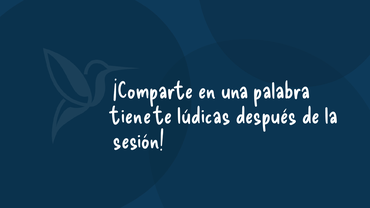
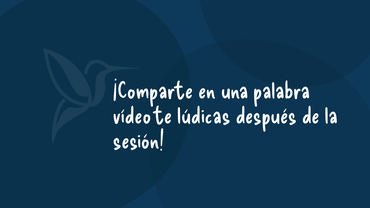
tiene: tiene -> vídeo
